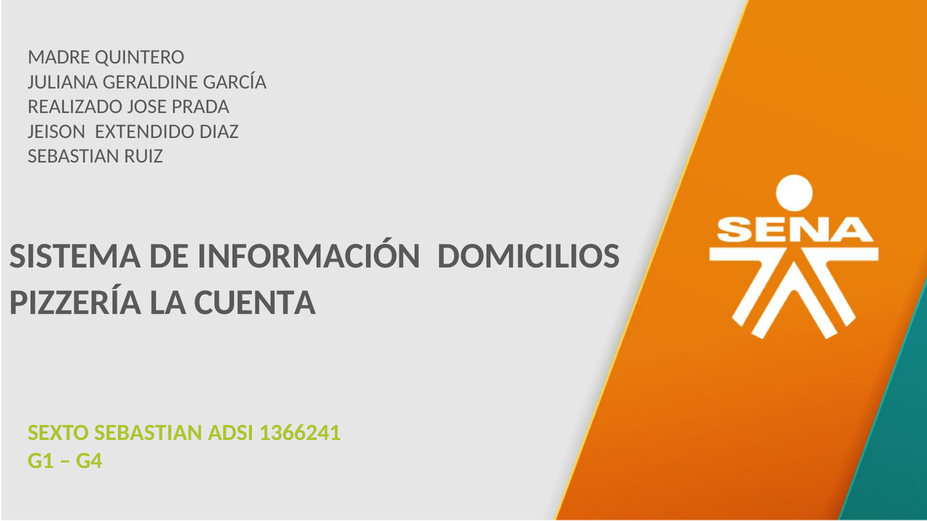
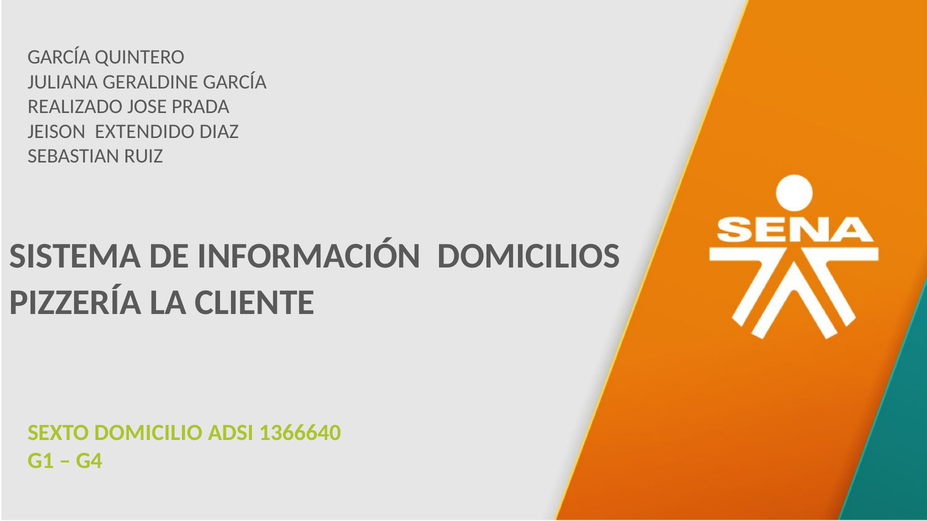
MADRE at (59, 57): MADRE -> GARCÍA
CUENTA: CUENTA -> CLIENTE
SEXTO SEBASTIAN: SEBASTIAN -> DOMICILIO
1366241: 1366241 -> 1366640
